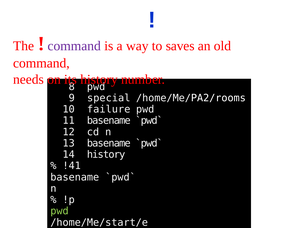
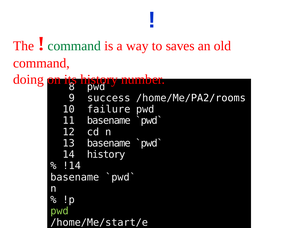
command at (74, 46) colour: purple -> green
needs: needs -> doing
special: special -> success
!41: !41 -> !14
